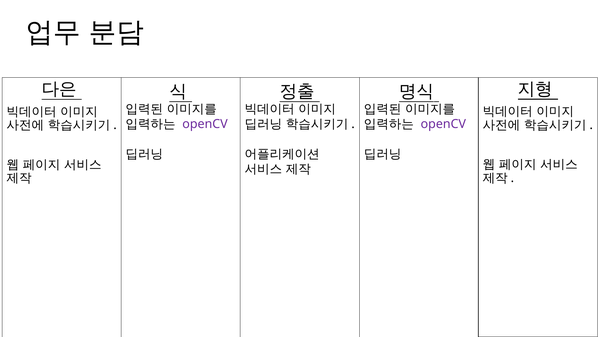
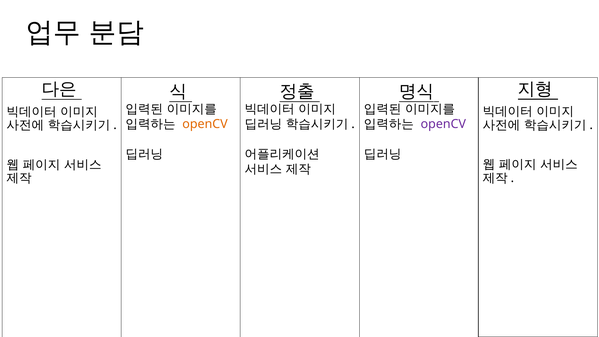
openCV at (205, 124) colour: purple -> orange
